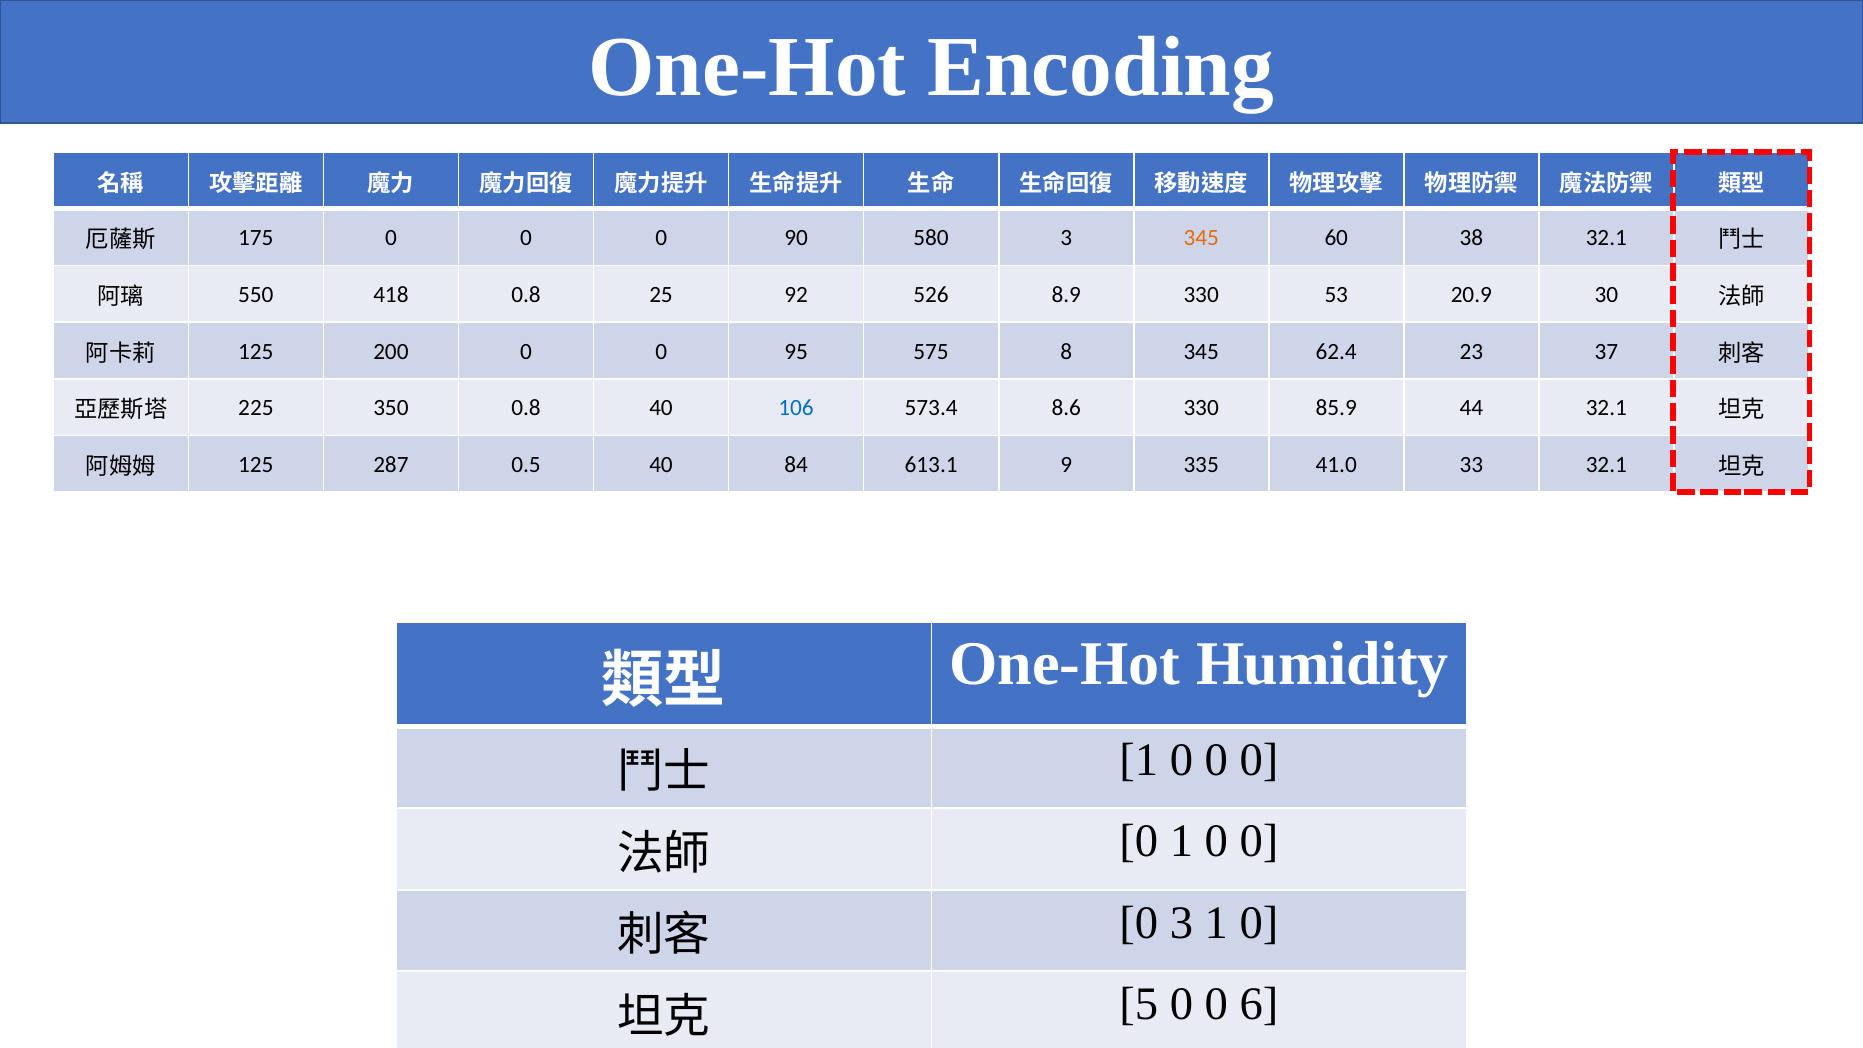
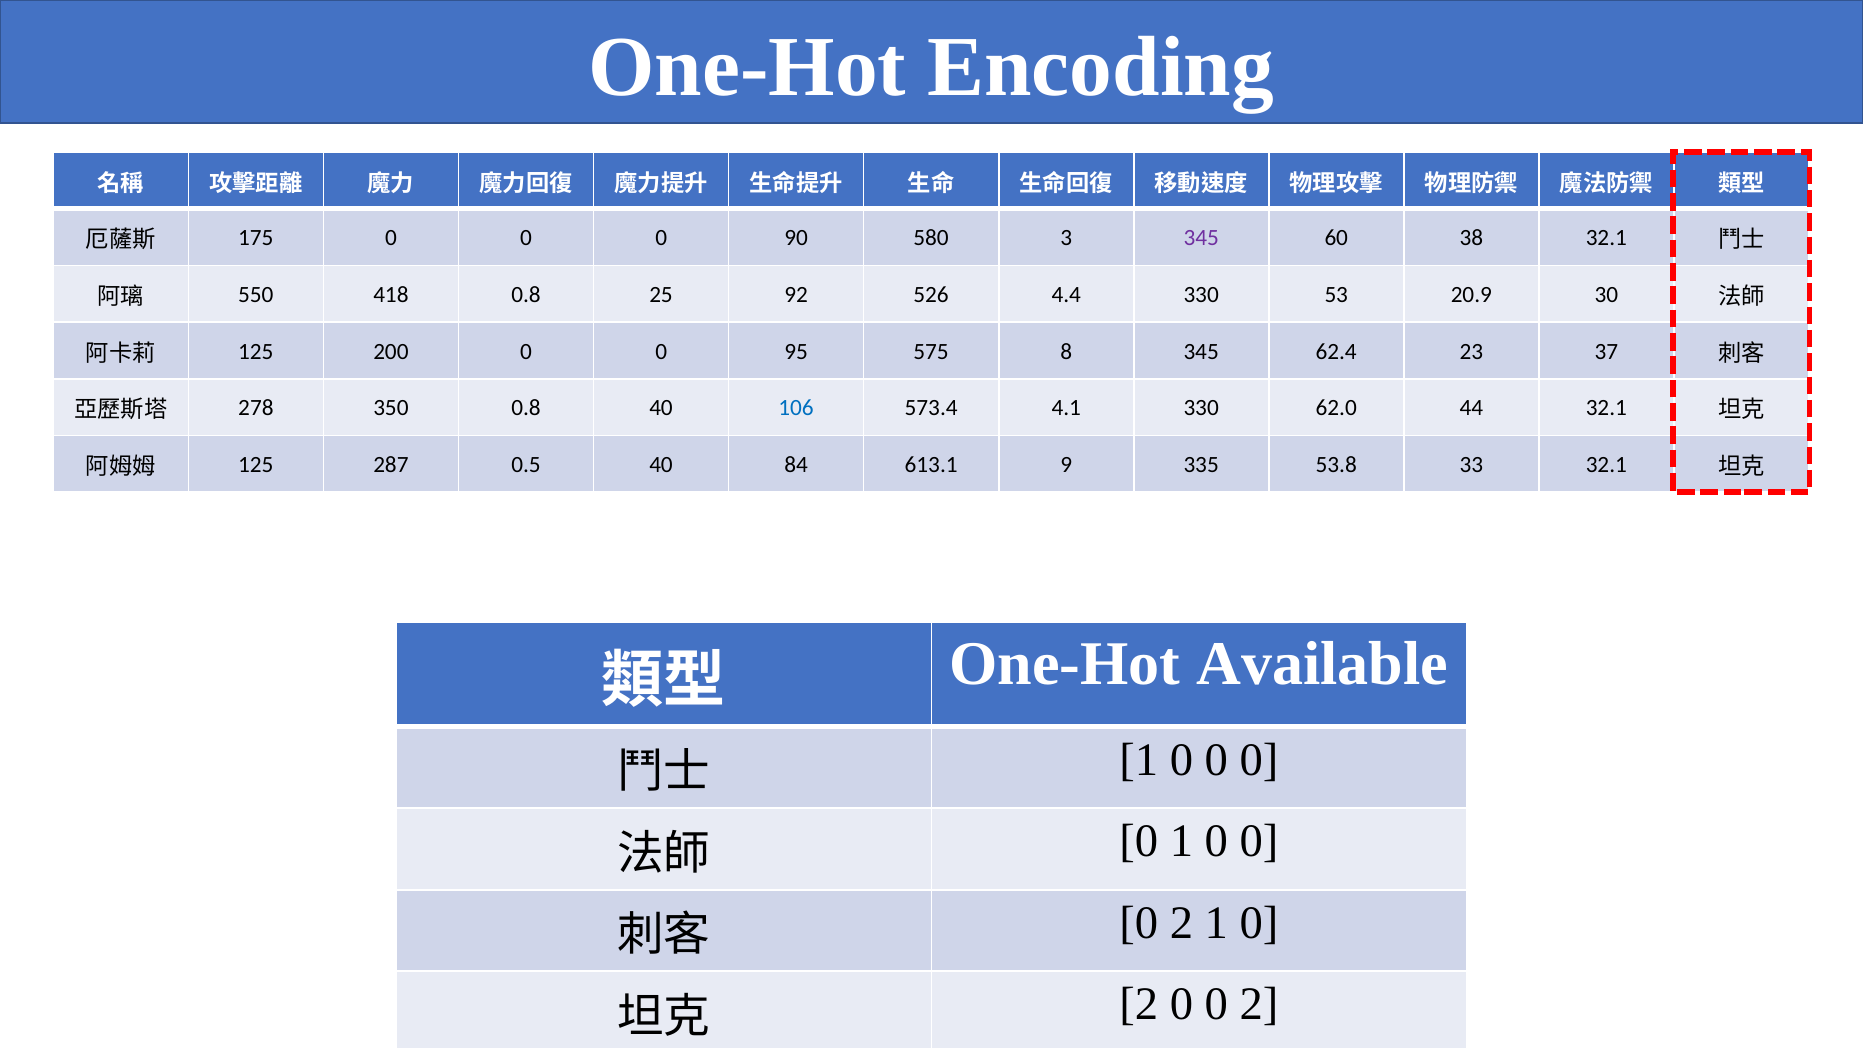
345 at (1201, 238) colour: orange -> purple
8.9: 8.9 -> 4.4
225: 225 -> 278
8.6: 8.6 -> 4.1
85.9: 85.9 -> 62.0
41.0: 41.0 -> 53.8
Humidity: Humidity -> Available
3 at (1181, 923): 3 -> 2
5 at (1139, 1004): 5 -> 2
0 0 6: 6 -> 2
